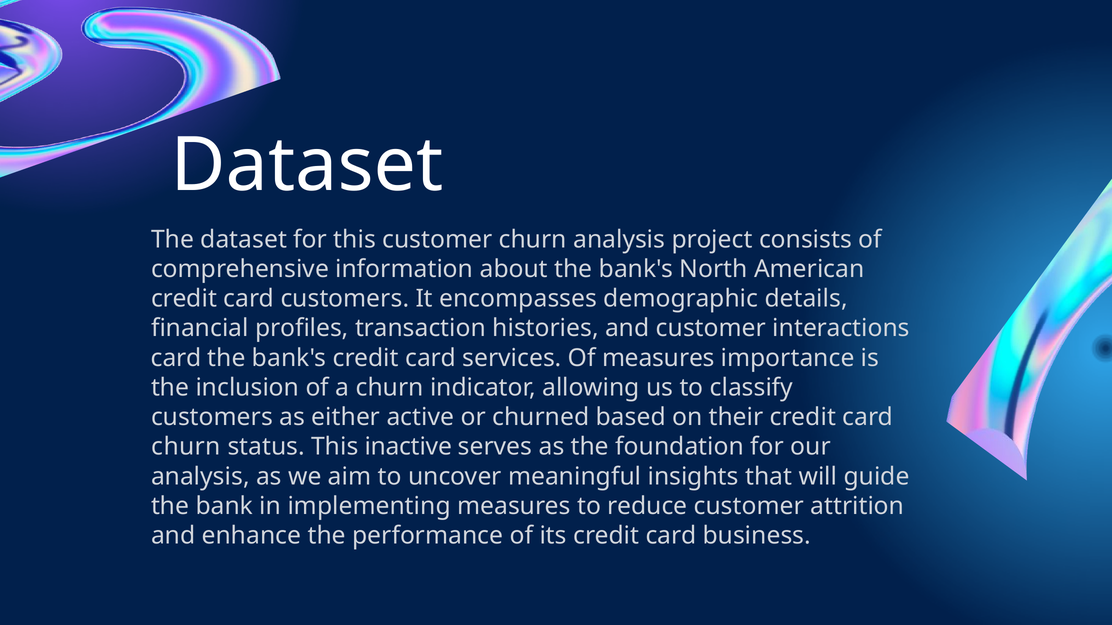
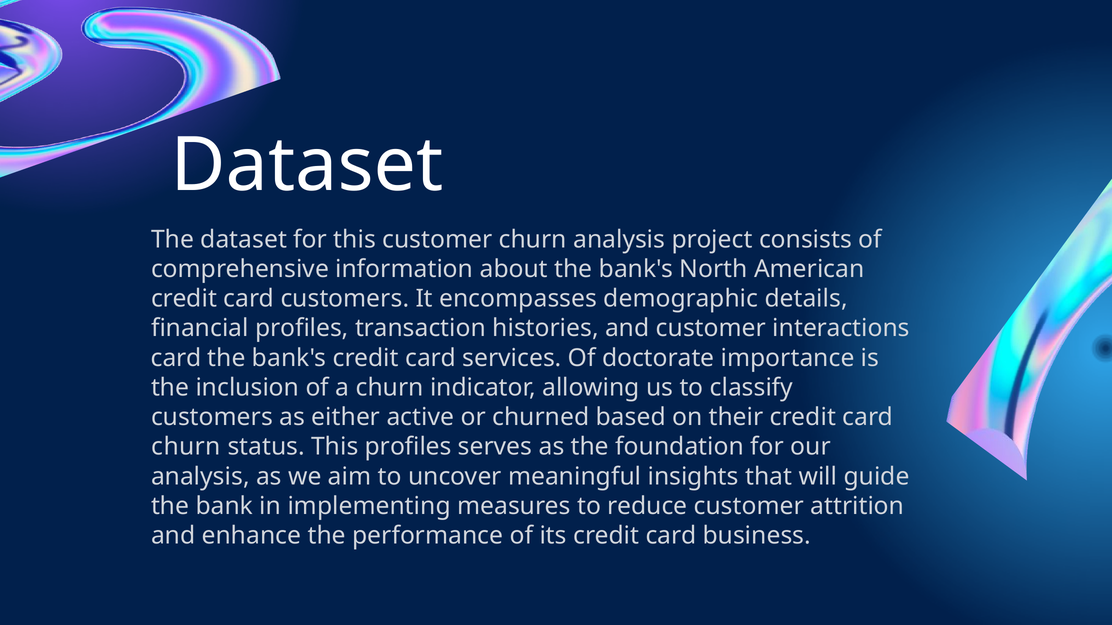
Of measures: measures -> doctorate
This inactive: inactive -> profiles
